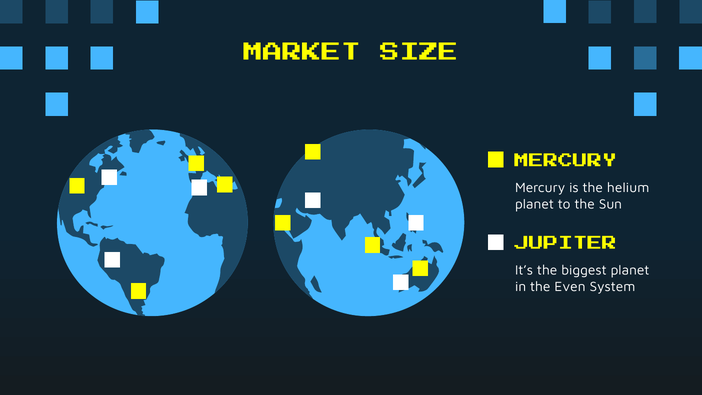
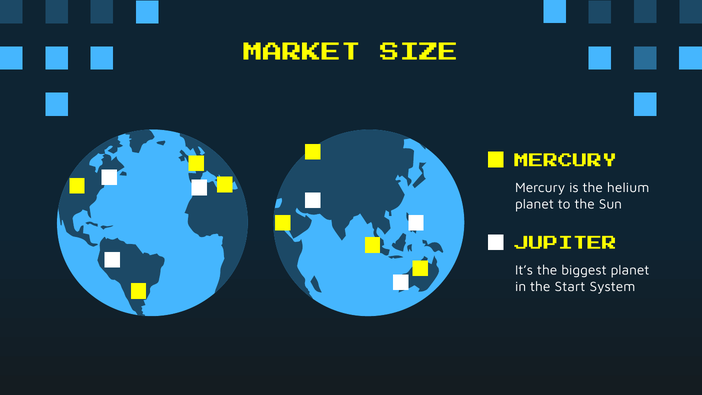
Even: Even -> Start
